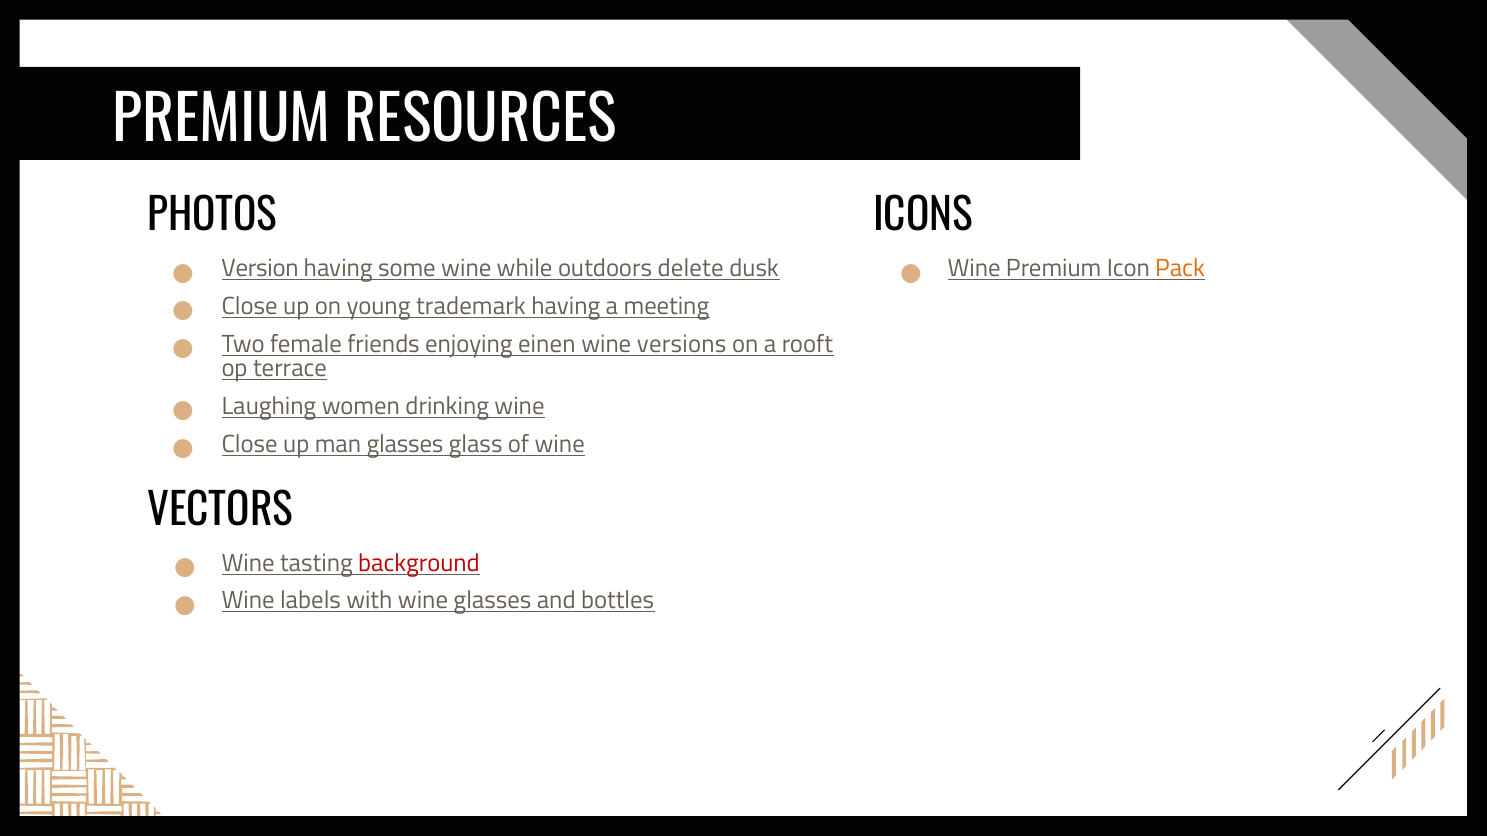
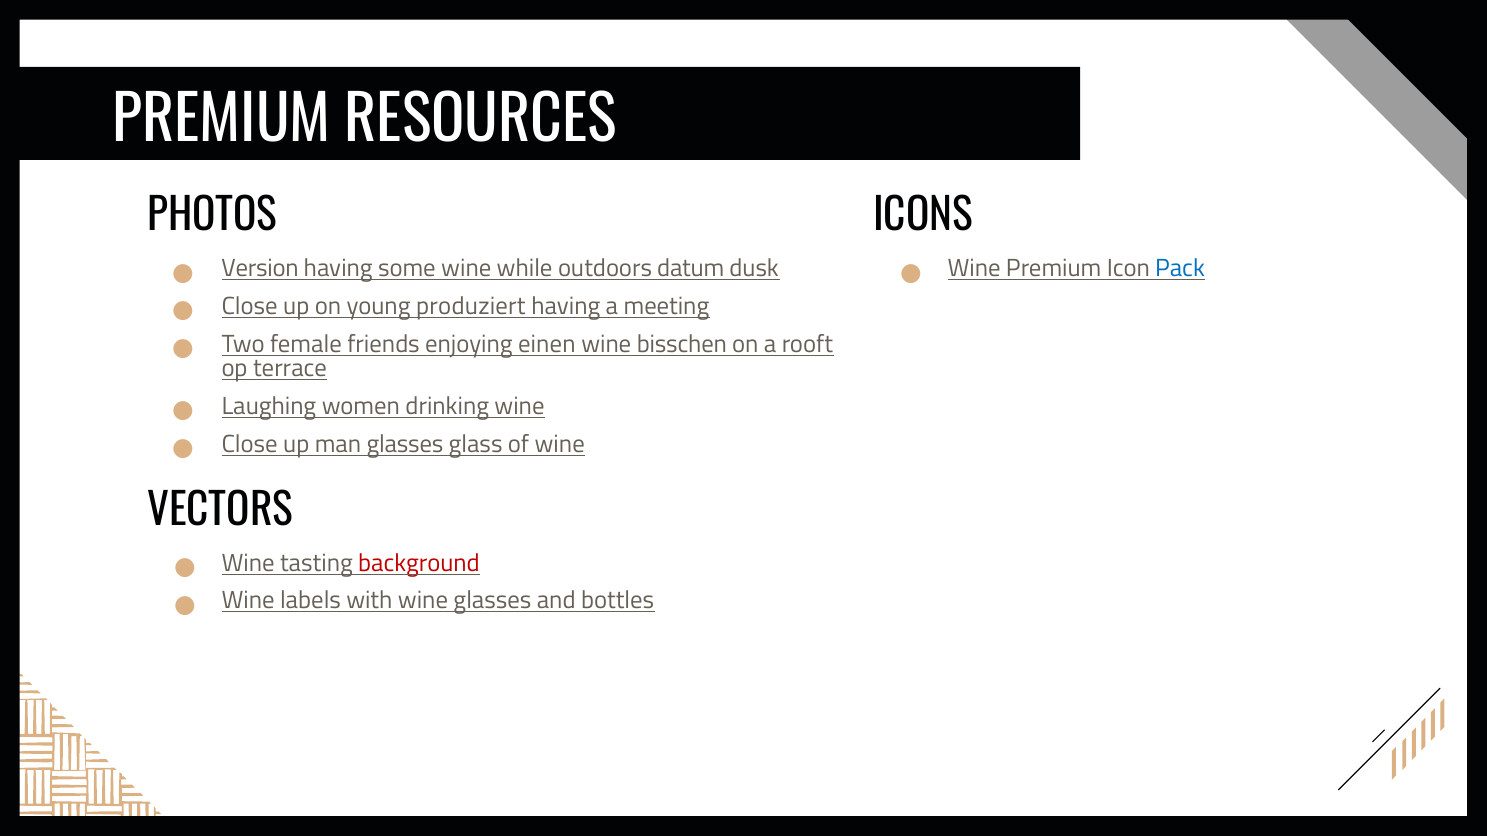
delete: delete -> datum
Pack colour: orange -> blue
trademark: trademark -> produziert
versions: versions -> bisschen
